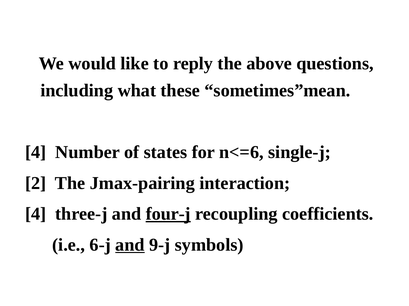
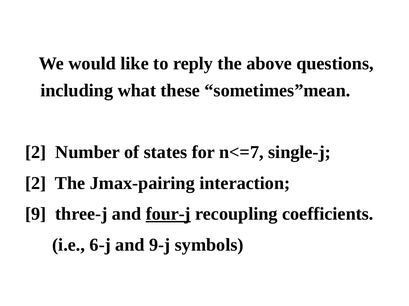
4 at (36, 153): 4 -> 2
n<=6: n<=6 -> n<=7
4 at (36, 214): 4 -> 9
and at (130, 245) underline: present -> none
